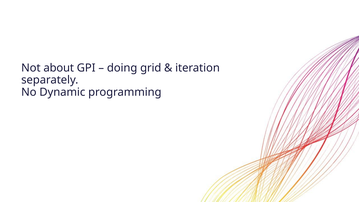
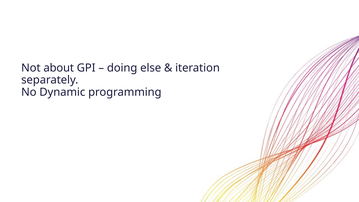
grid: grid -> else
